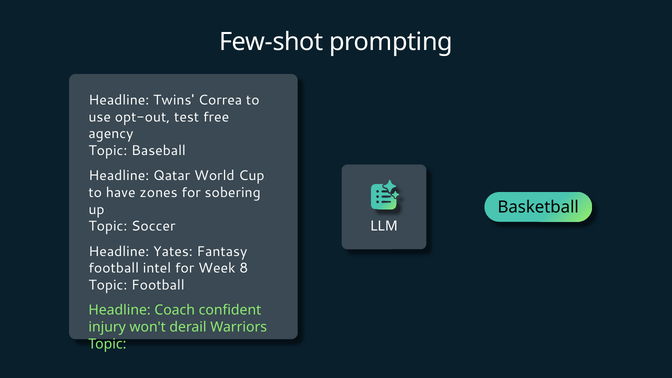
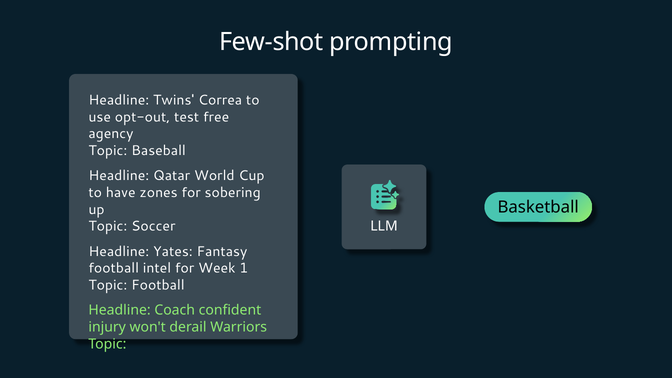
8: 8 -> 1
